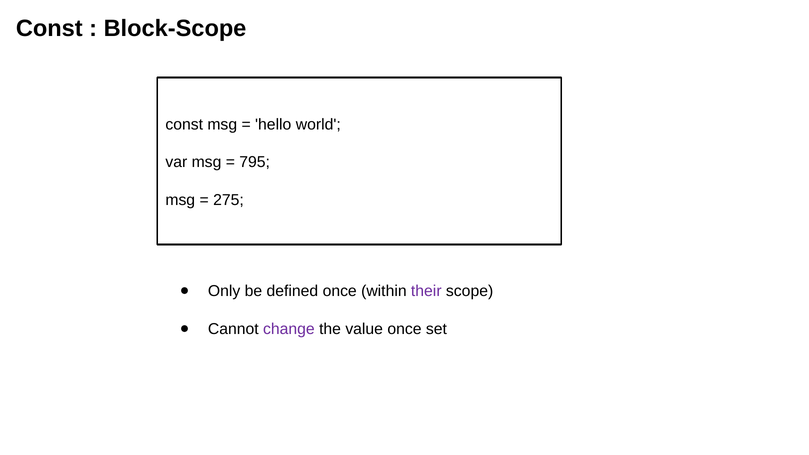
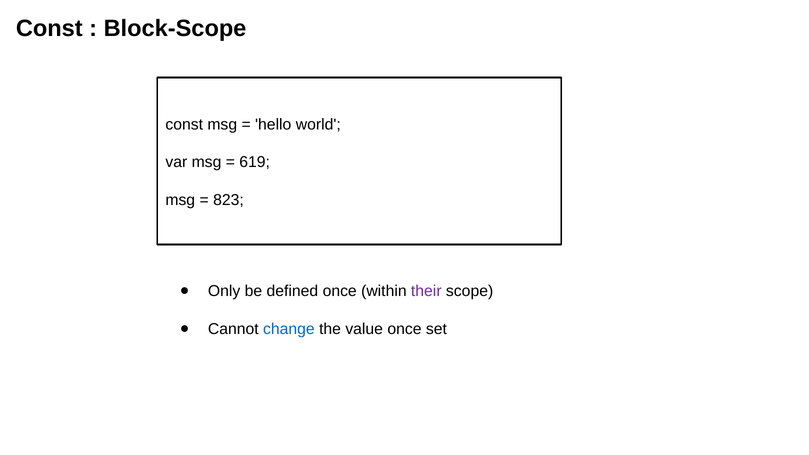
795: 795 -> 619
275: 275 -> 823
change colour: purple -> blue
